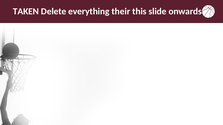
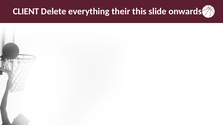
TAKEN: TAKEN -> CLIENT
